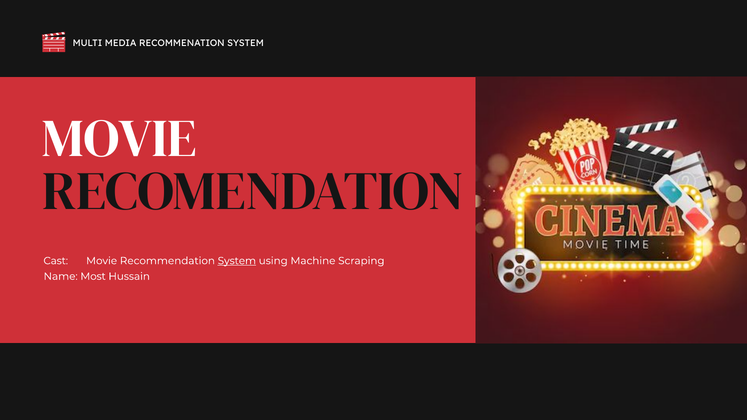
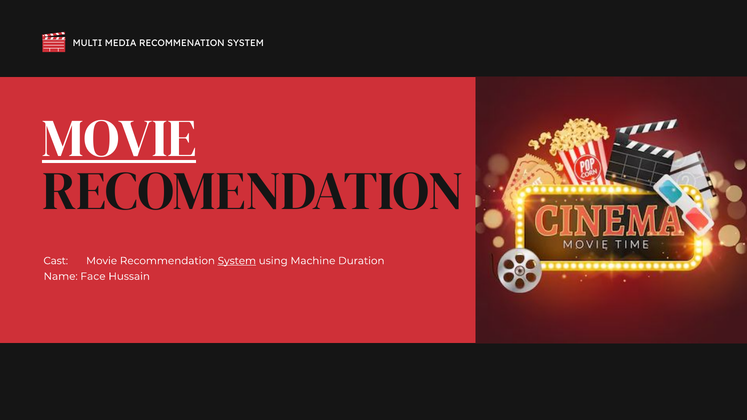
MOVIE at (119, 139) underline: none -> present
Scraping: Scraping -> Duration
Most: Most -> Face
